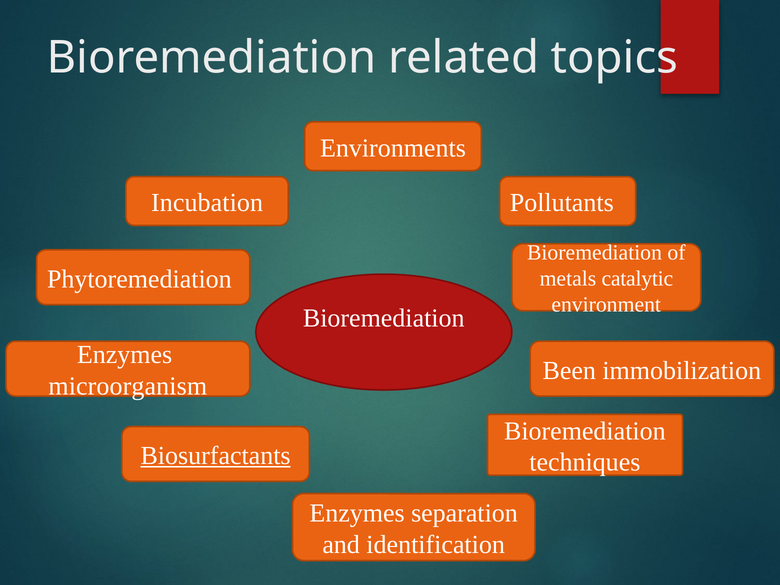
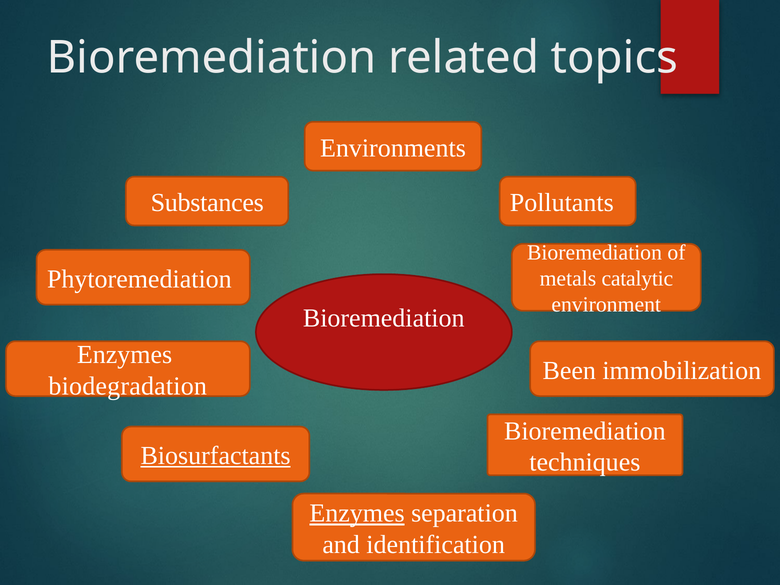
Incubation: Incubation -> Substances
microorganism: microorganism -> biodegradation
Enzymes at (357, 513) underline: none -> present
